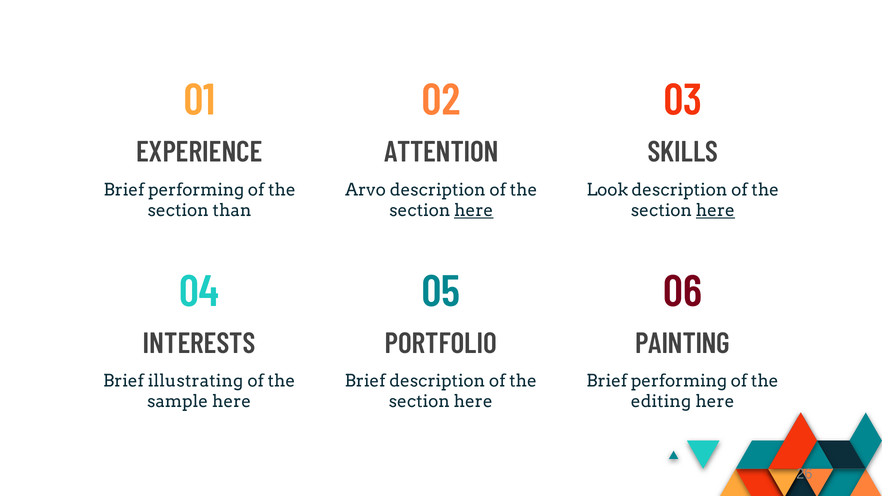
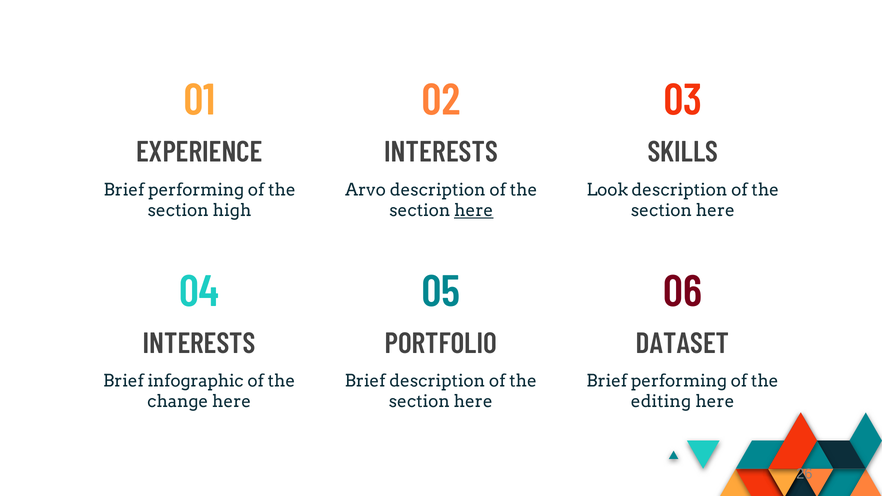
ATTENTION at (441, 152): ATTENTION -> INTERESTS
than: than -> high
here at (715, 210) underline: present -> none
PAINTING: PAINTING -> DATASET
illustrating: illustrating -> infographic
sample: sample -> change
